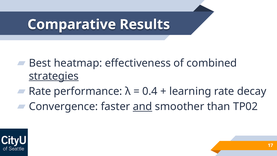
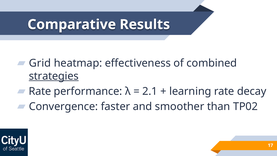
Best: Best -> Grid
0.4: 0.4 -> 2.1
and underline: present -> none
